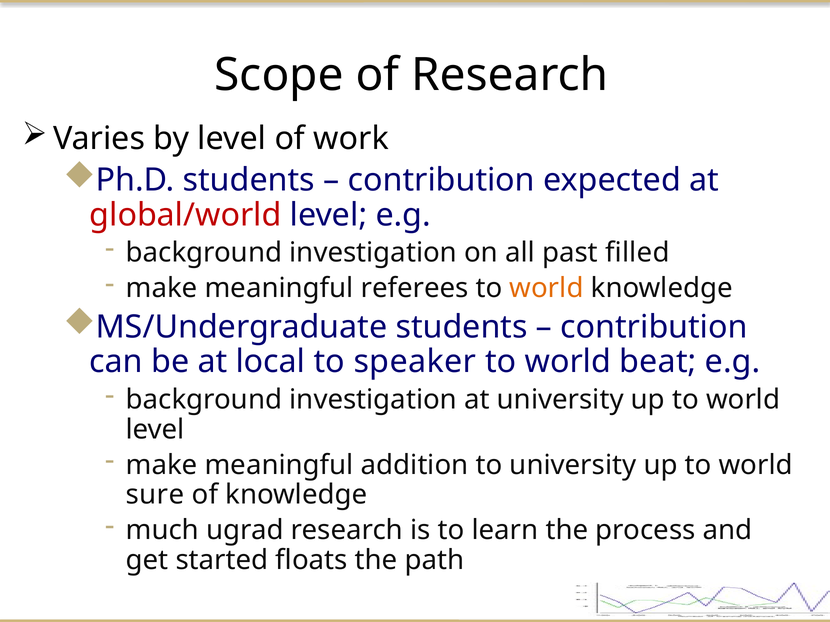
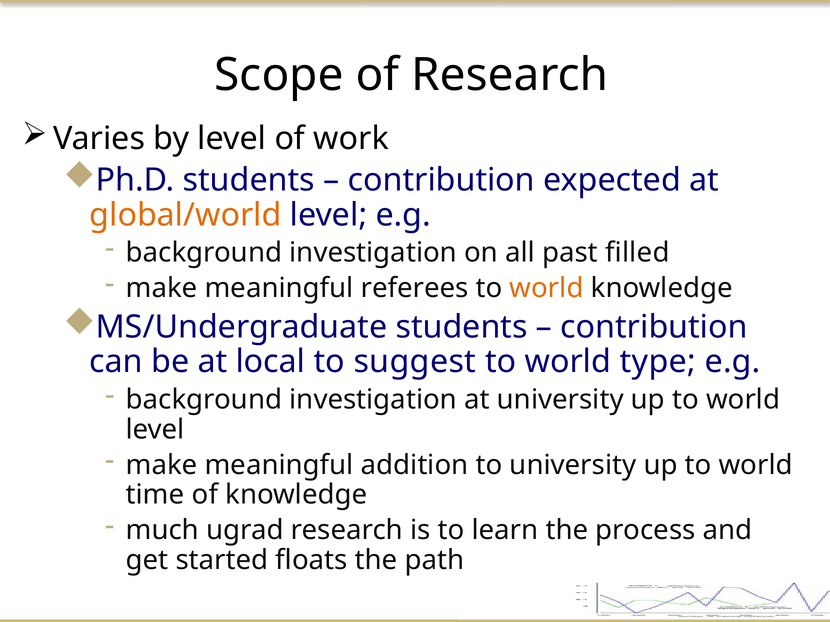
global/world colour: red -> orange
speaker: speaker -> suggest
beat: beat -> type
sure: sure -> time
